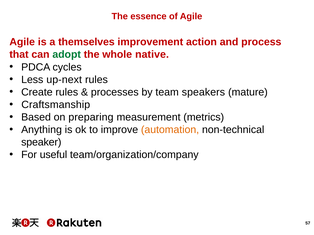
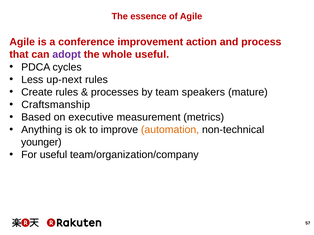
themselves: themselves -> conference
adopt colour: green -> purple
whole native: native -> useful
preparing: preparing -> executive
speaker: speaker -> younger
